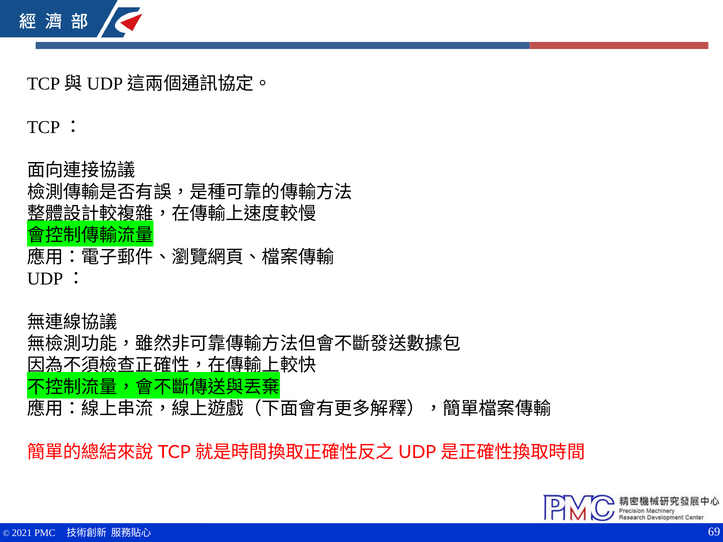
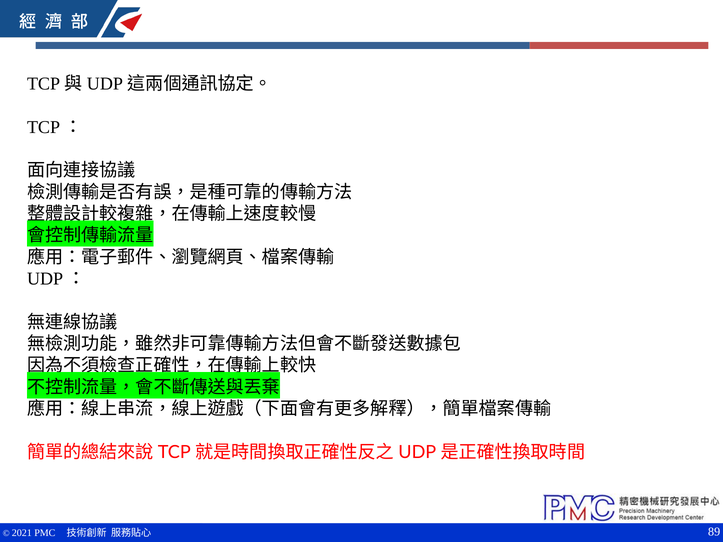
69: 69 -> 89
